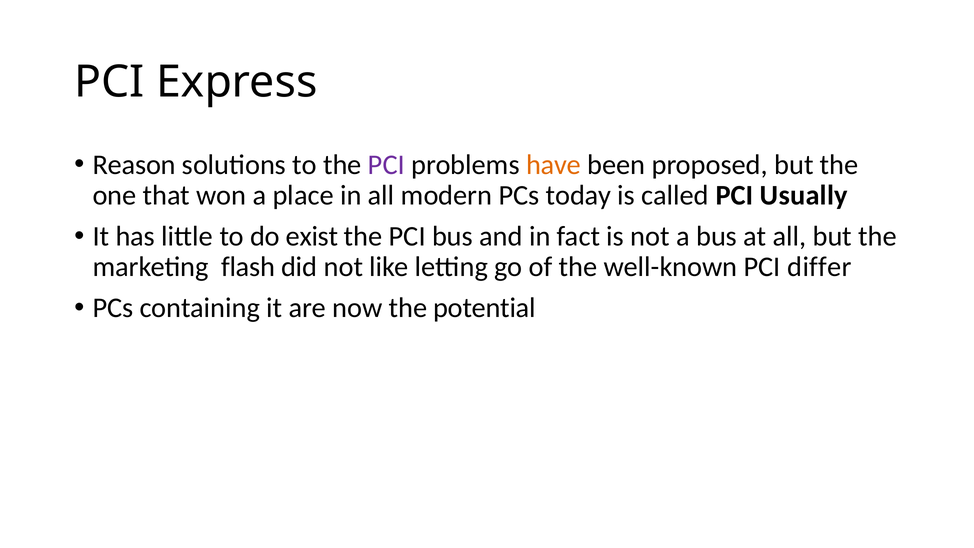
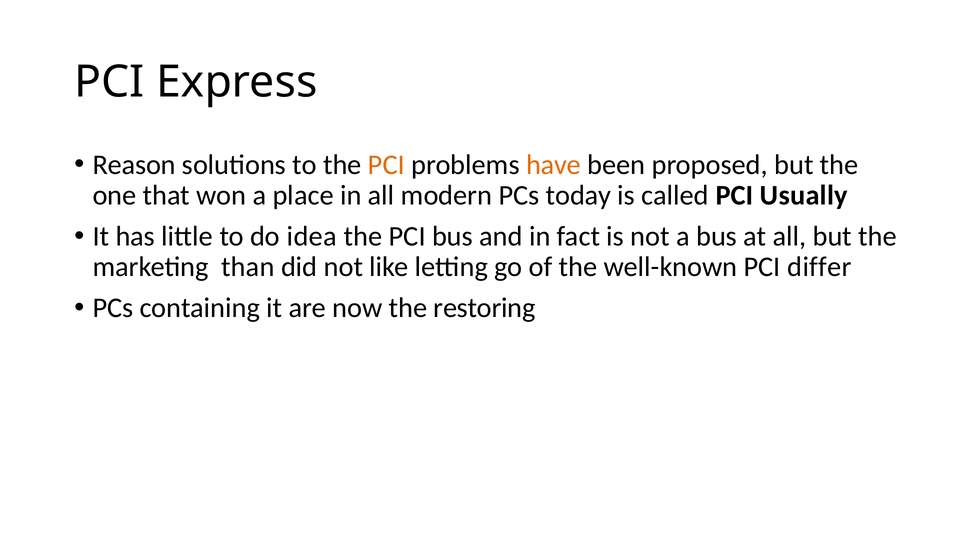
PCI at (386, 165) colour: purple -> orange
exist: exist -> idea
flash: flash -> than
potential: potential -> restoring
